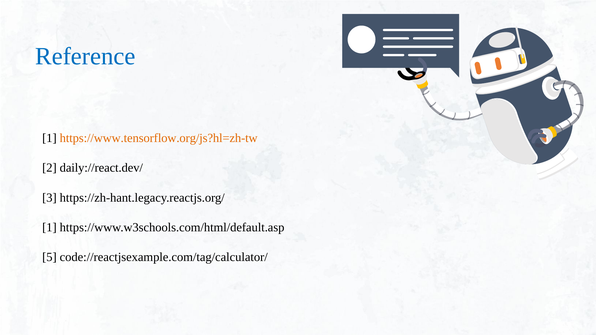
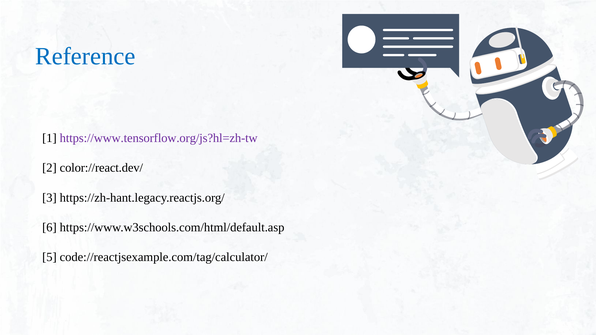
https://www.tensorflow.org/js?hl=zh-tw colour: orange -> purple
daily://react.dev/: daily://react.dev/ -> color://react.dev/
1 at (49, 228): 1 -> 6
